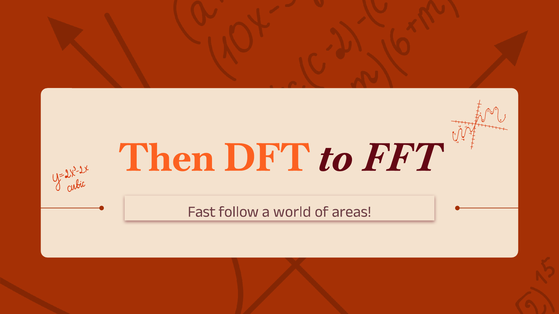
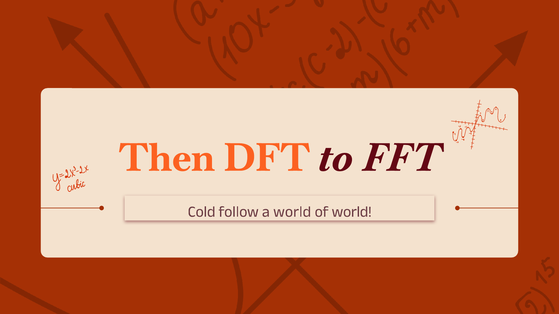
Fast: Fast -> Cold
of areas: areas -> world
